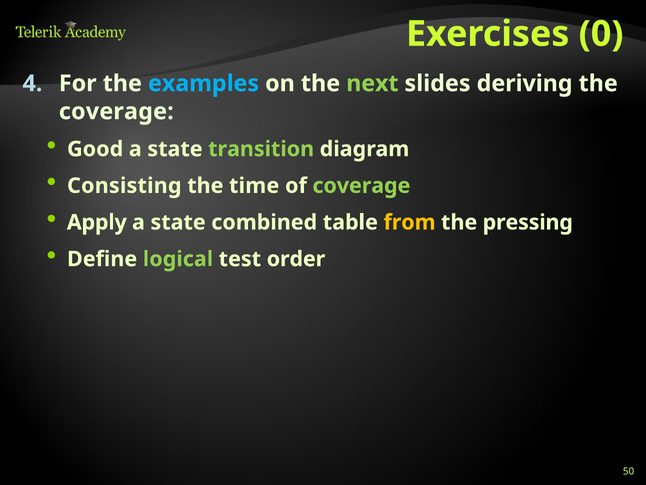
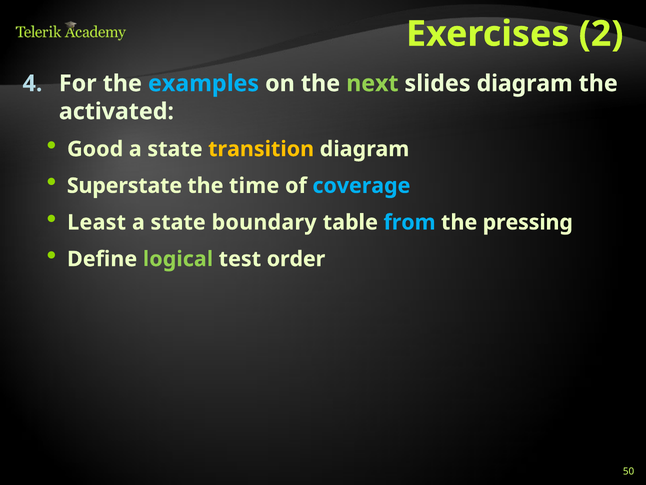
0: 0 -> 2
slides deriving: deriving -> diagram
coverage at (116, 111): coverage -> activated
transition colour: light green -> yellow
Consisting: Consisting -> Superstate
coverage at (361, 186) colour: light green -> light blue
Apply: Apply -> Least
combined: combined -> boundary
from colour: yellow -> light blue
